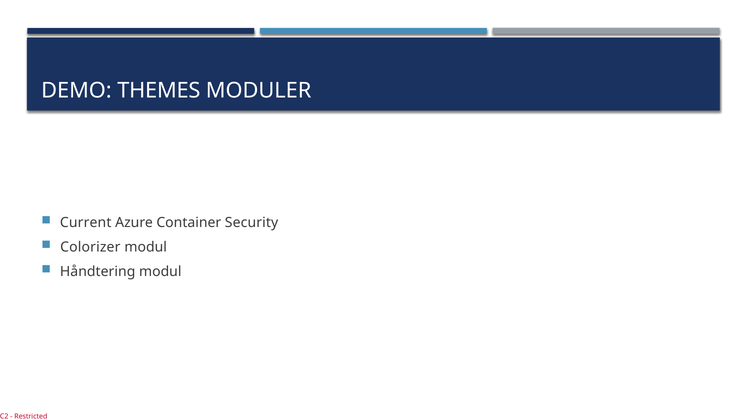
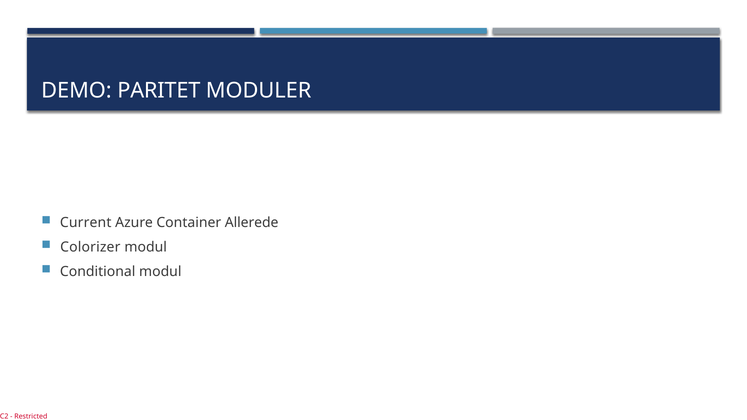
THEMES: THEMES -> PARITET
Security: Security -> Allerede
Håndtering: Håndtering -> Conditional
